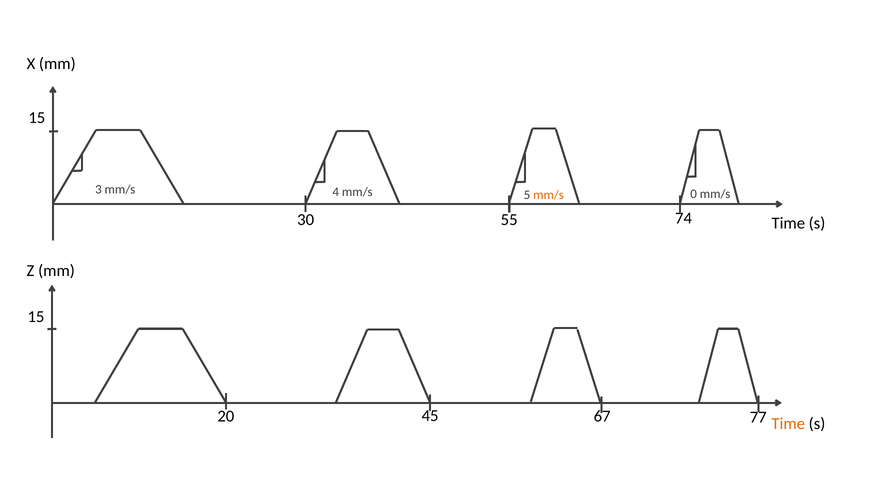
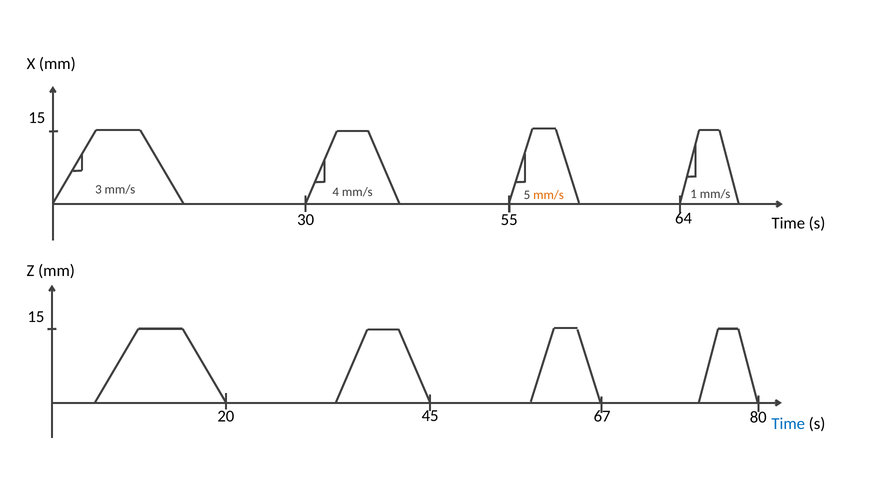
0: 0 -> 1
74: 74 -> 64
77: 77 -> 80
Time at (788, 424) colour: orange -> blue
